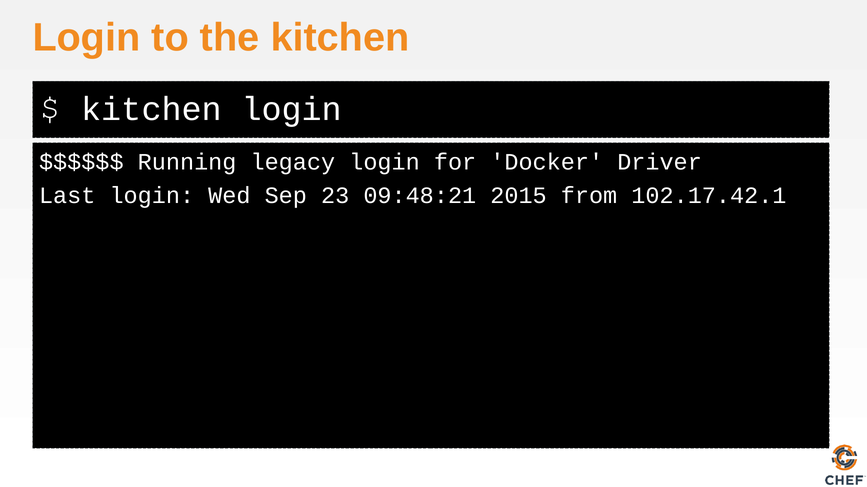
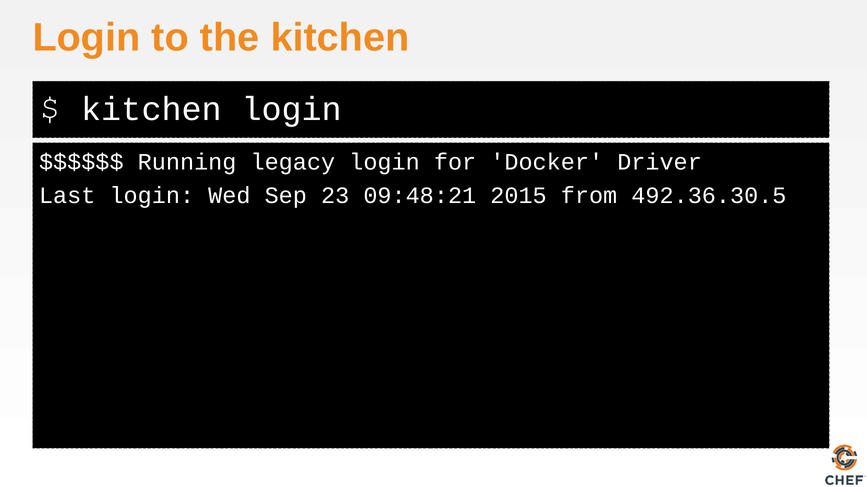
102.17.42.1: 102.17.42.1 -> 492.36.30.5
